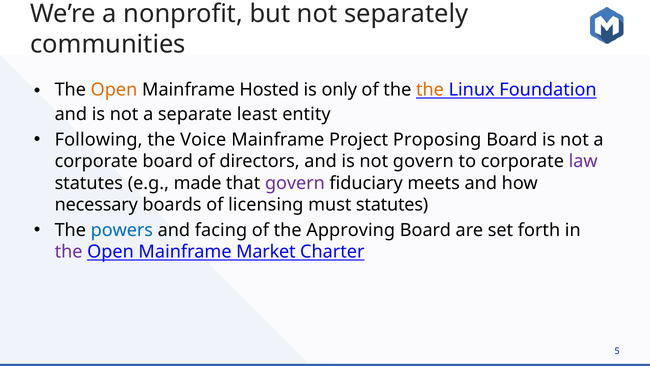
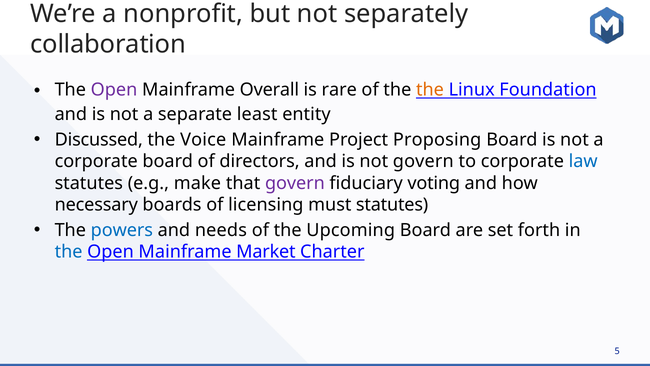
communities: communities -> collaboration
Open at (114, 90) colour: orange -> purple
Hosted: Hosted -> Overall
only: only -> rare
Following: Following -> Discussed
law colour: purple -> blue
made: made -> make
meets: meets -> voting
facing: facing -> needs
Approving: Approving -> Upcoming
the at (69, 252) colour: purple -> blue
